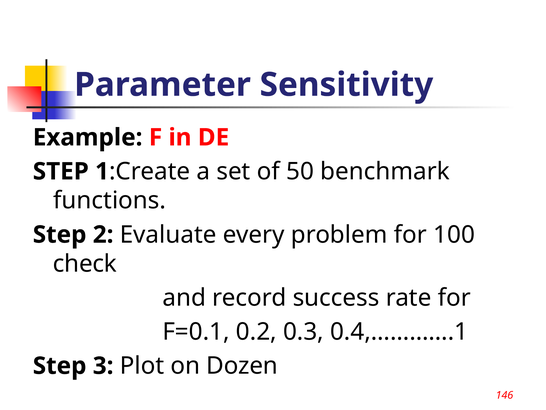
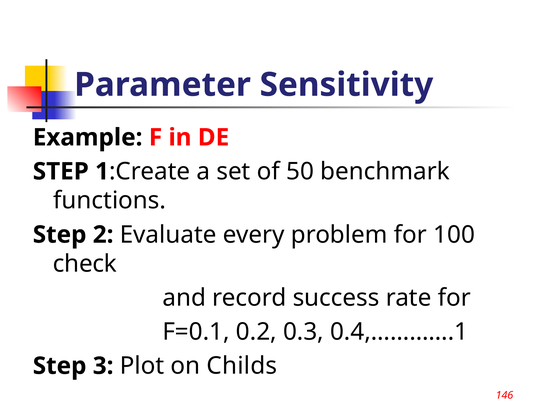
Dozen: Dozen -> Childs
